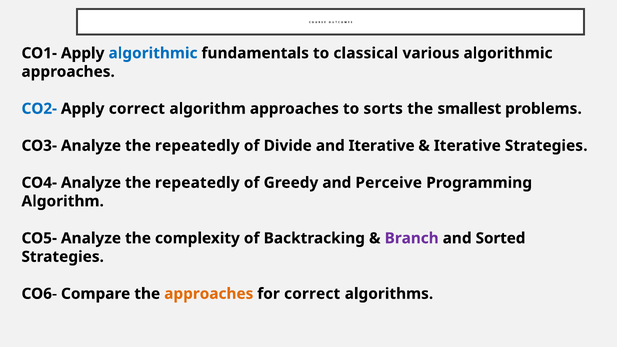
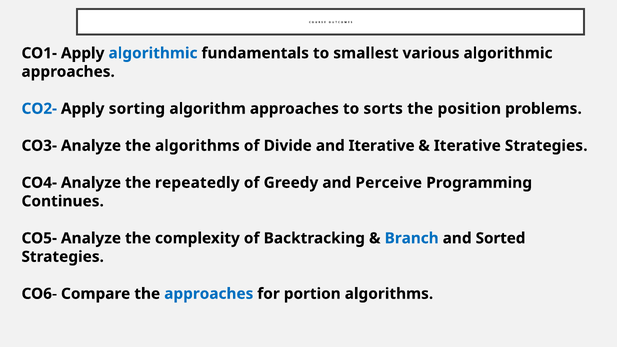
classical: classical -> smallest
Apply correct: correct -> sorting
smallest: smallest -> position
CO3- Analyze the repeatedly: repeatedly -> algorithms
Algorithm at (63, 201): Algorithm -> Continues
Branch colour: purple -> blue
approaches at (209, 294) colour: orange -> blue
for correct: correct -> portion
